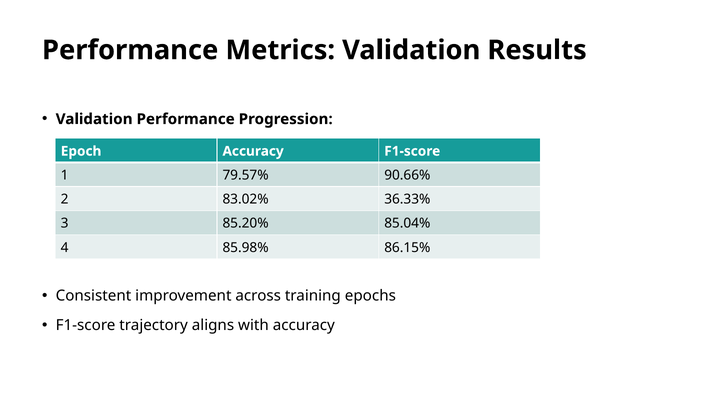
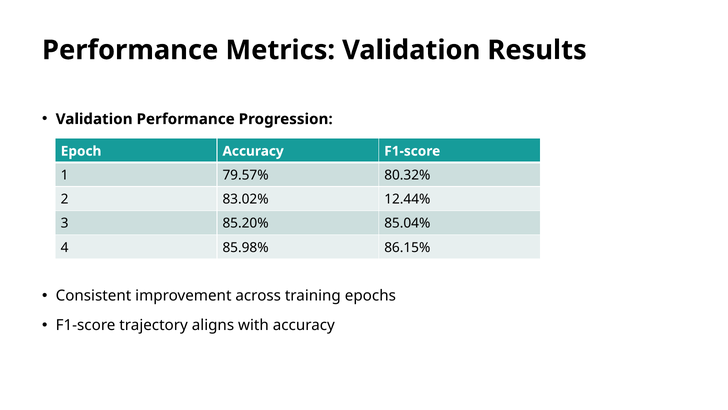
90.66%: 90.66% -> 80.32%
36.33%: 36.33% -> 12.44%
